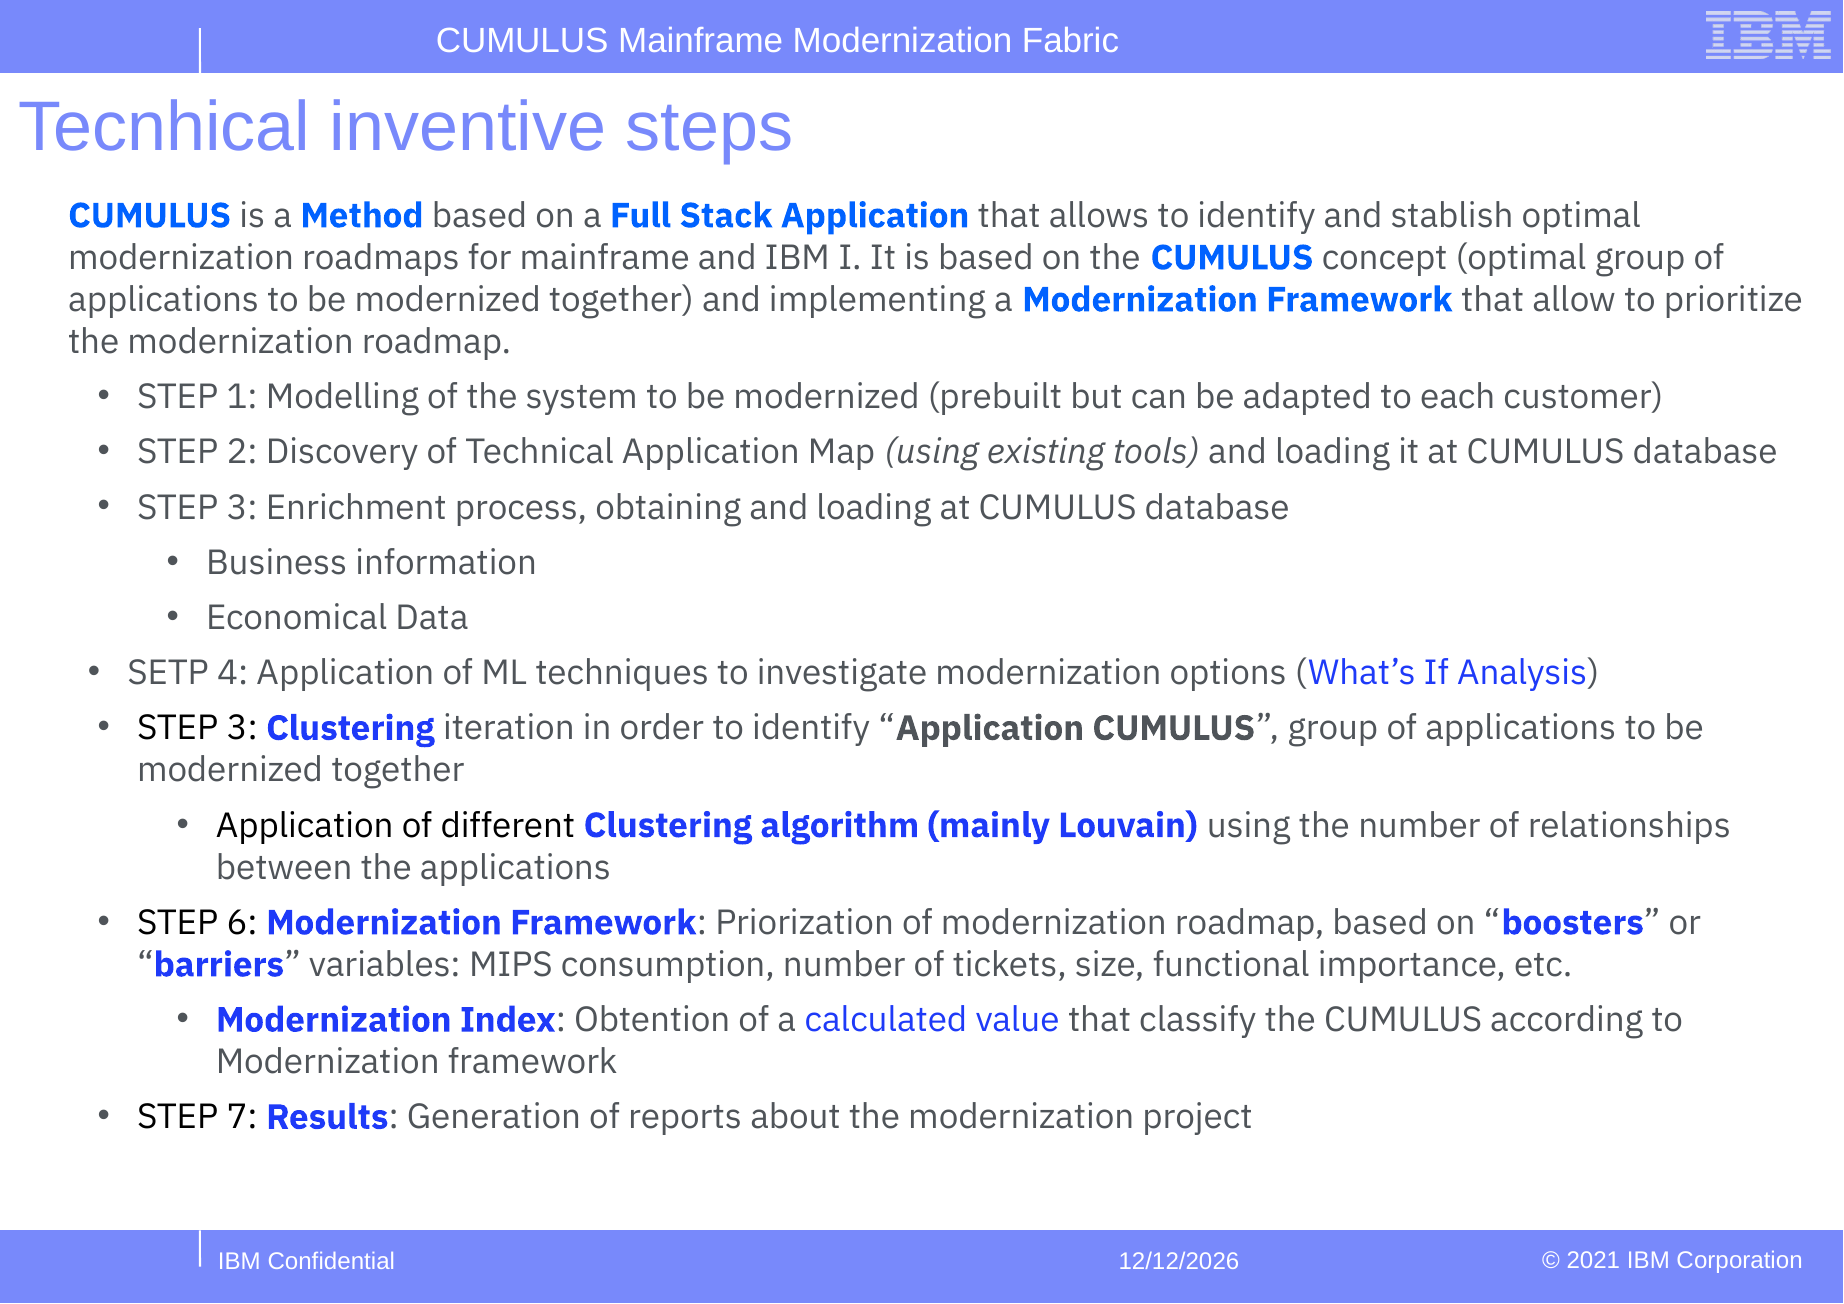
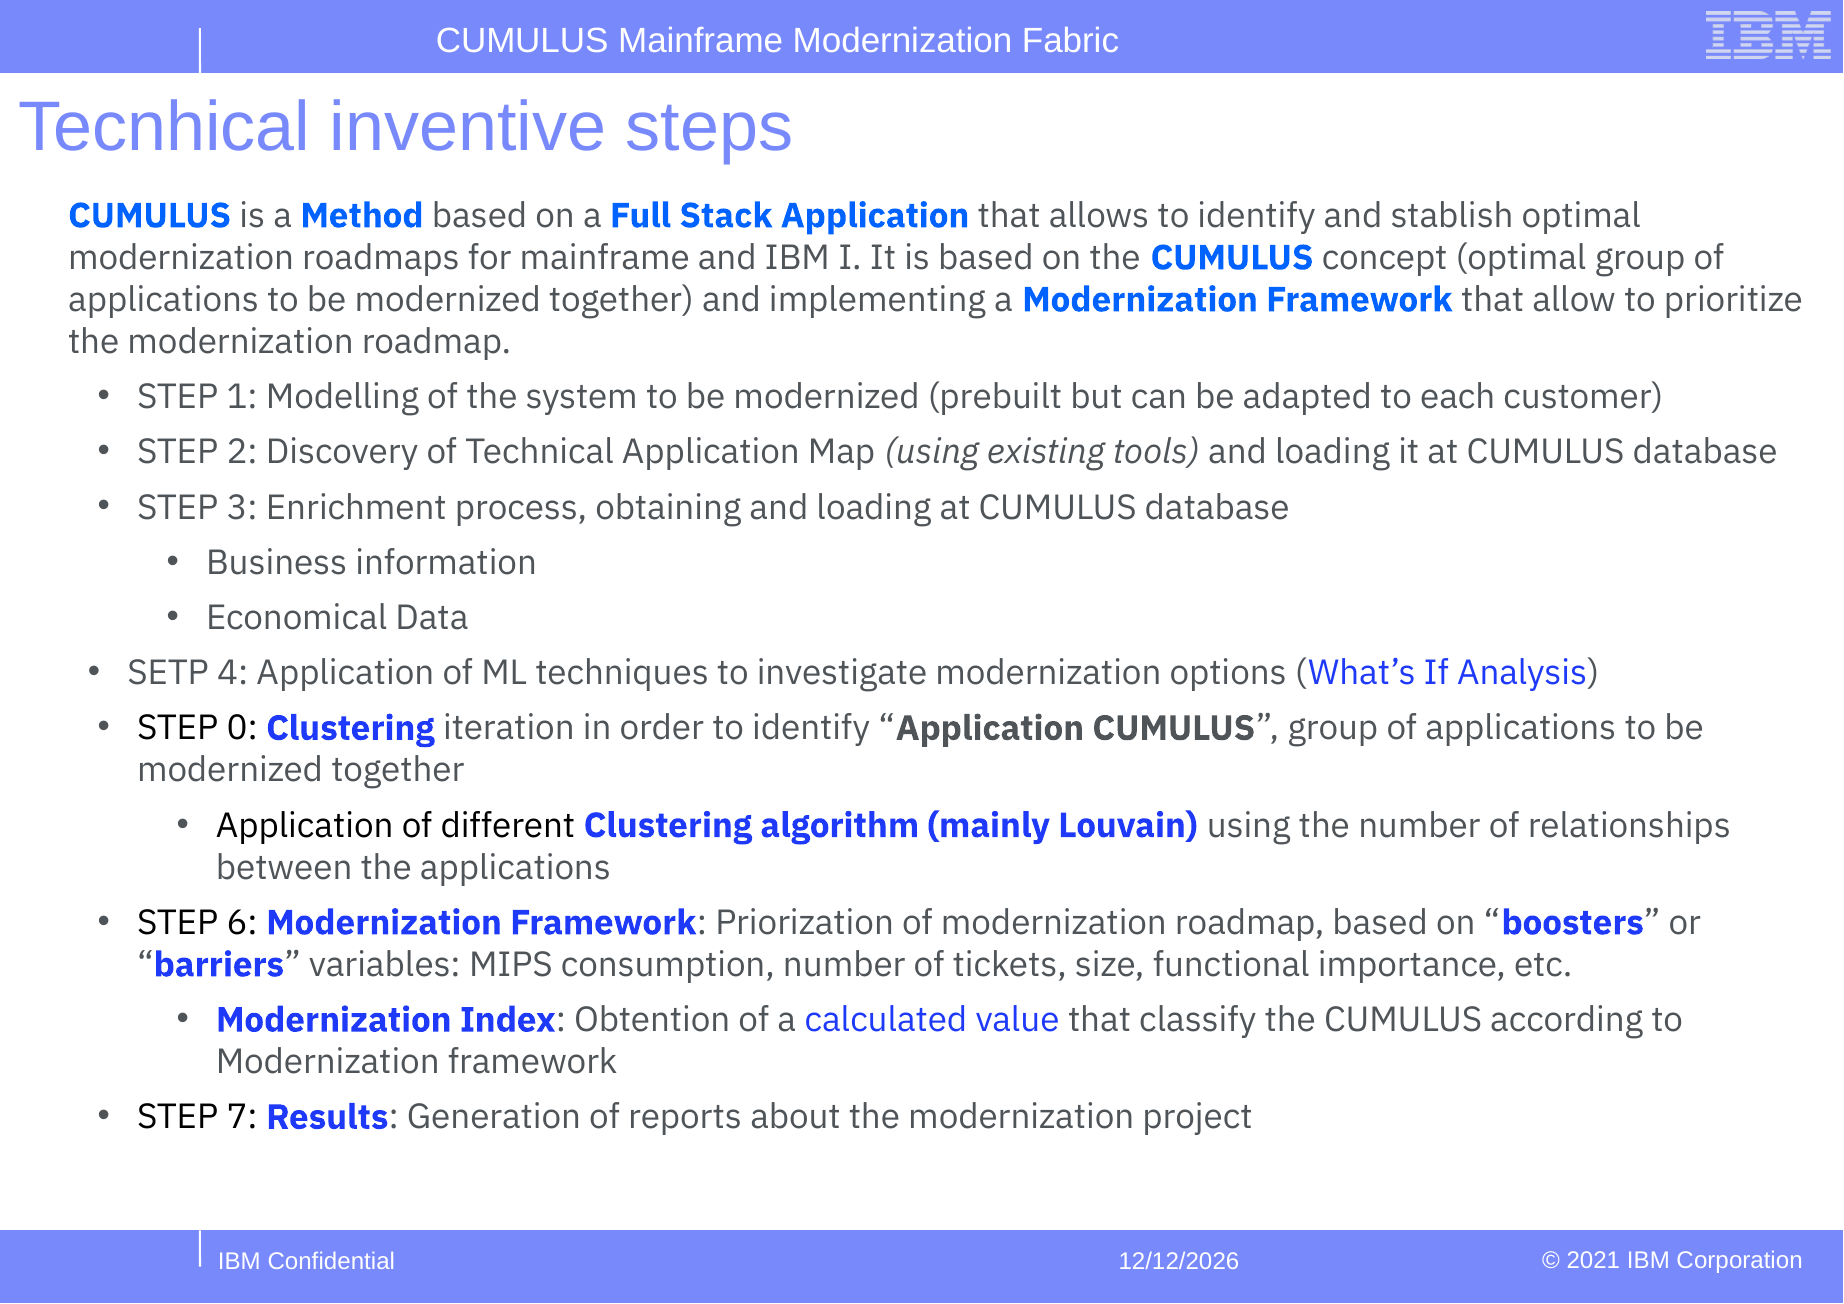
3 at (242, 728): 3 -> 0
